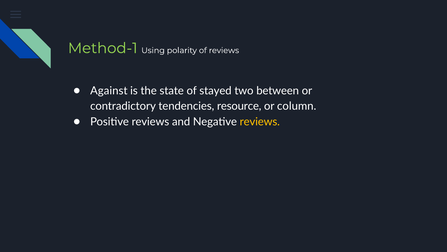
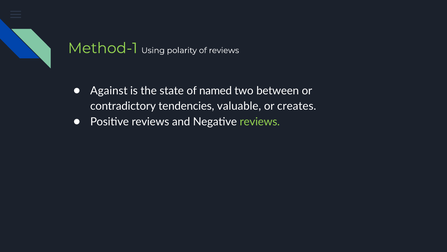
stayed: stayed -> named
resource: resource -> valuable
column: column -> creates
reviews at (260, 121) colour: yellow -> light green
